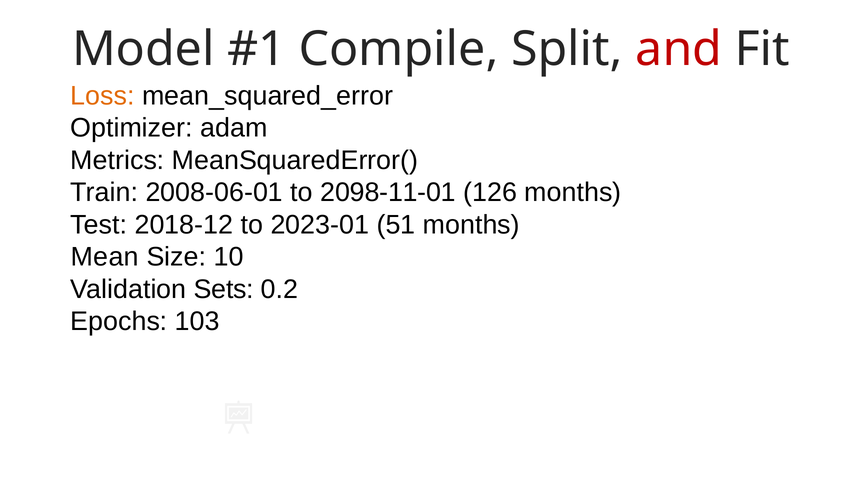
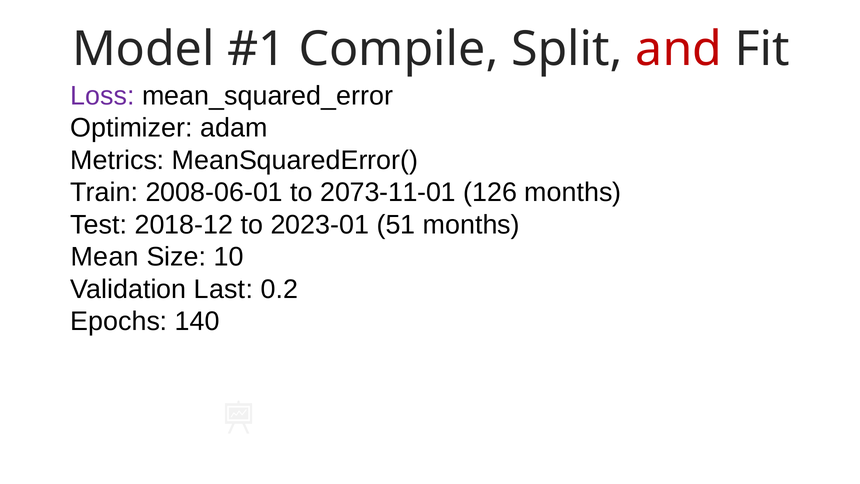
Loss colour: orange -> purple
2098-11-01: 2098-11-01 -> 2073-11-01
Sets: Sets -> Last
103: 103 -> 140
